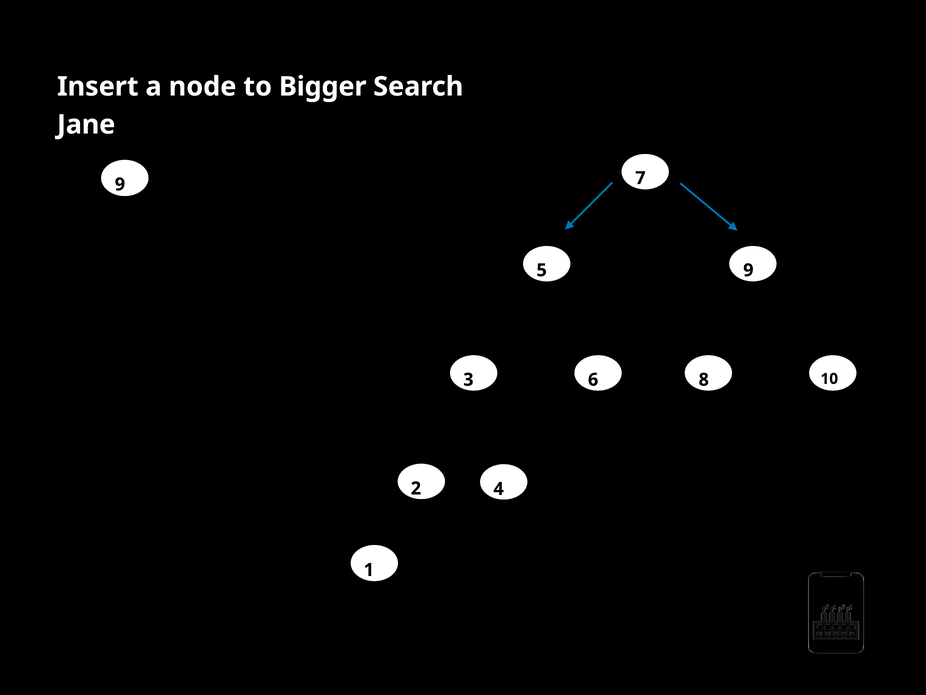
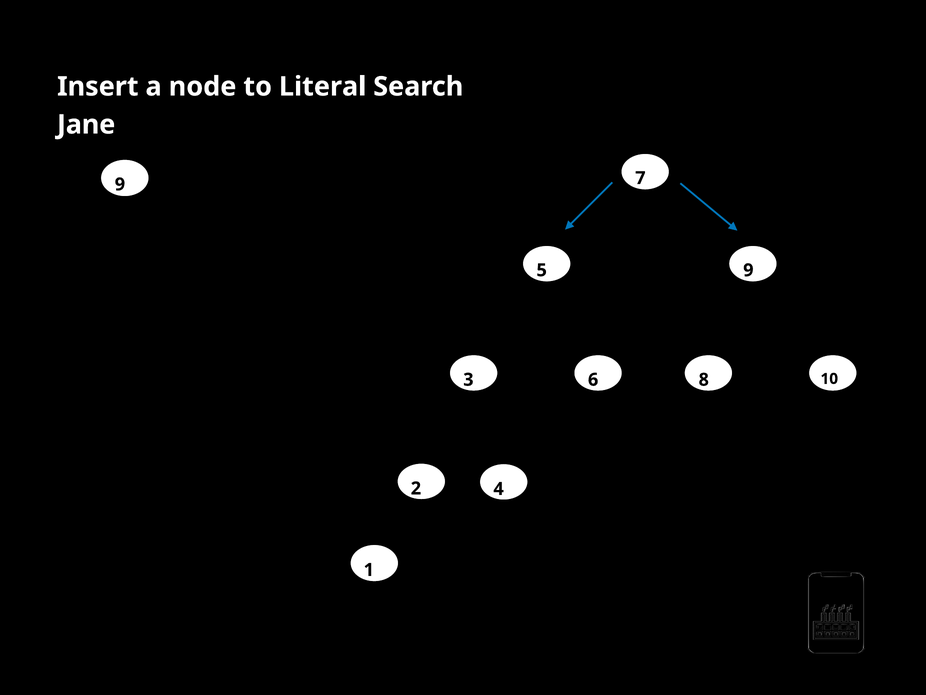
to Bigger: Bigger -> Literal
